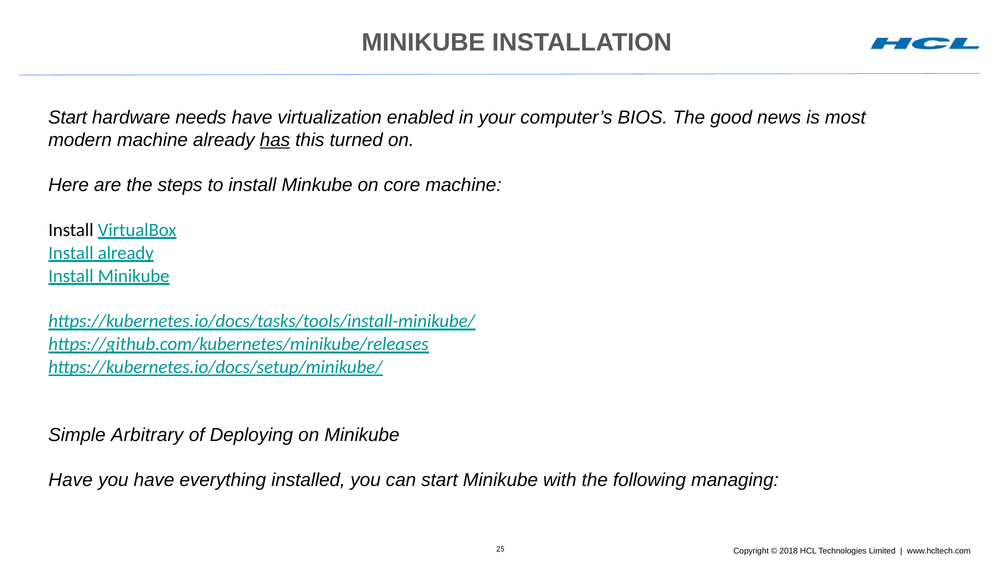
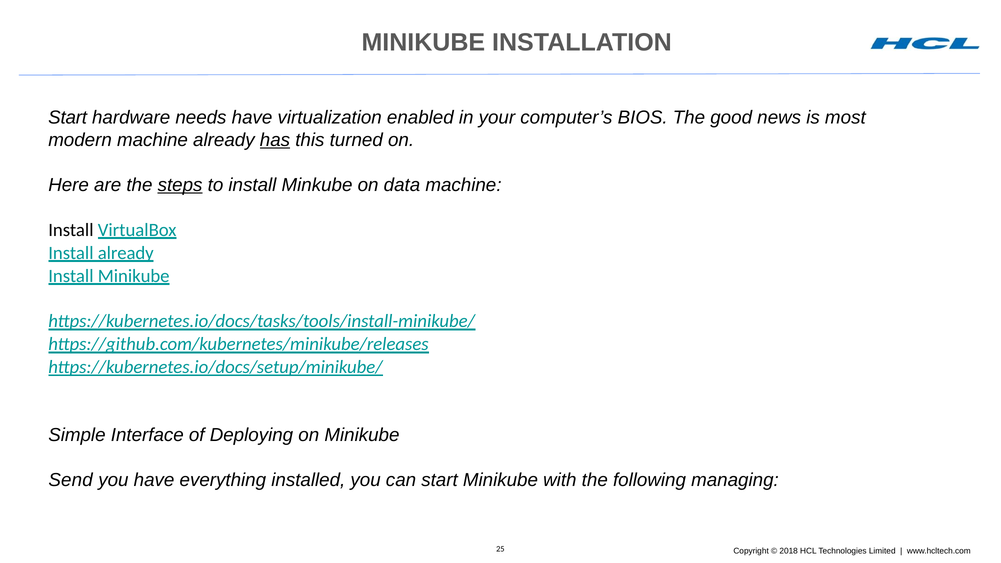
steps underline: none -> present
core: core -> data
Arbitrary: Arbitrary -> Interface
Have at (71, 480): Have -> Send
